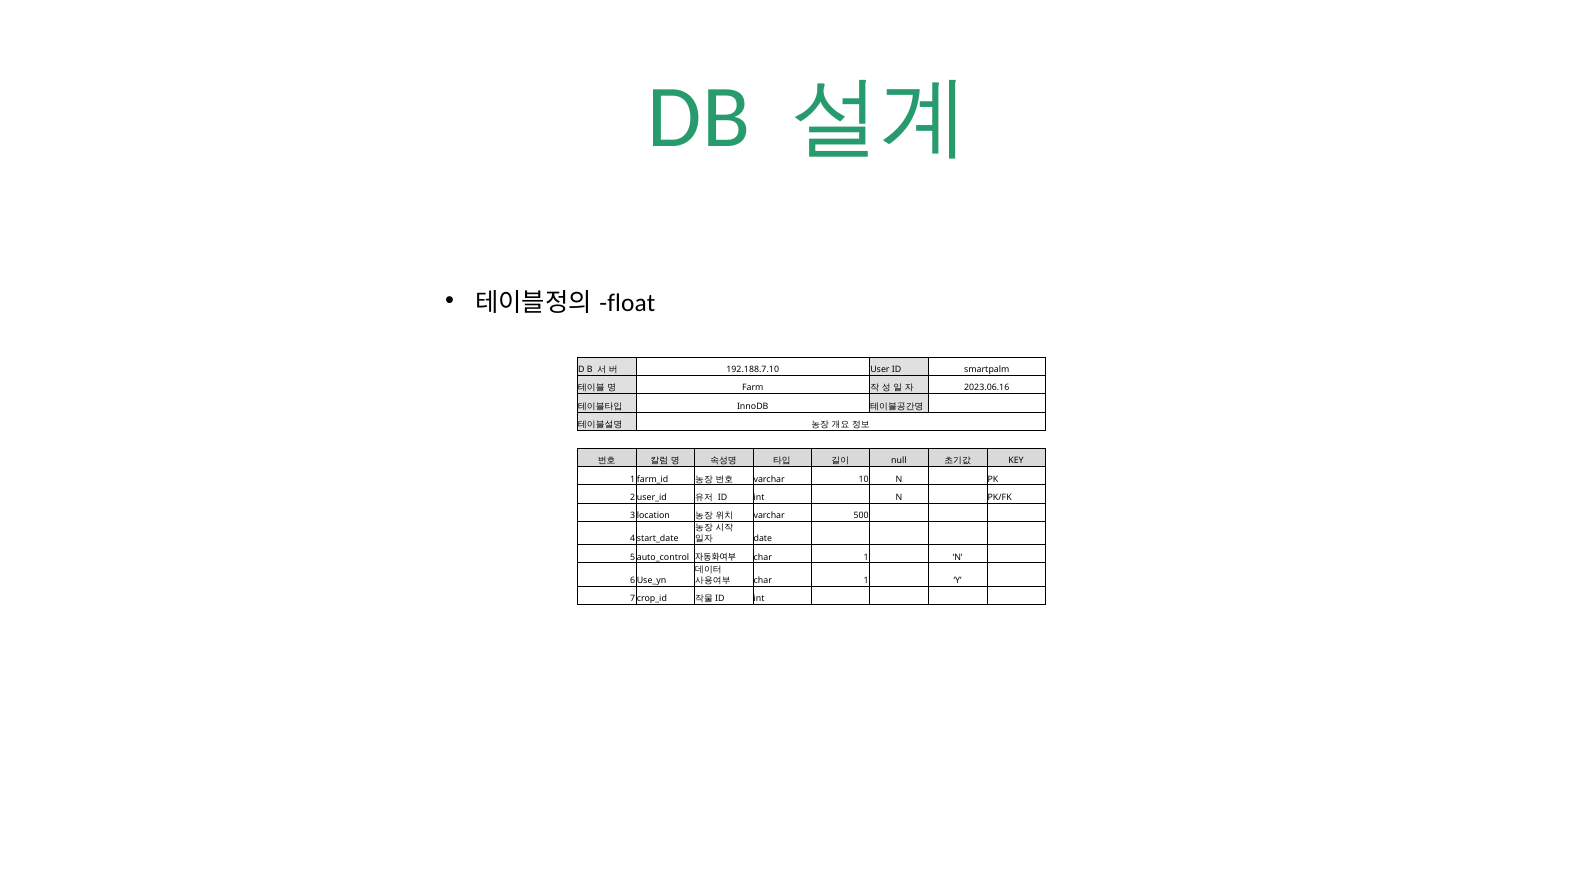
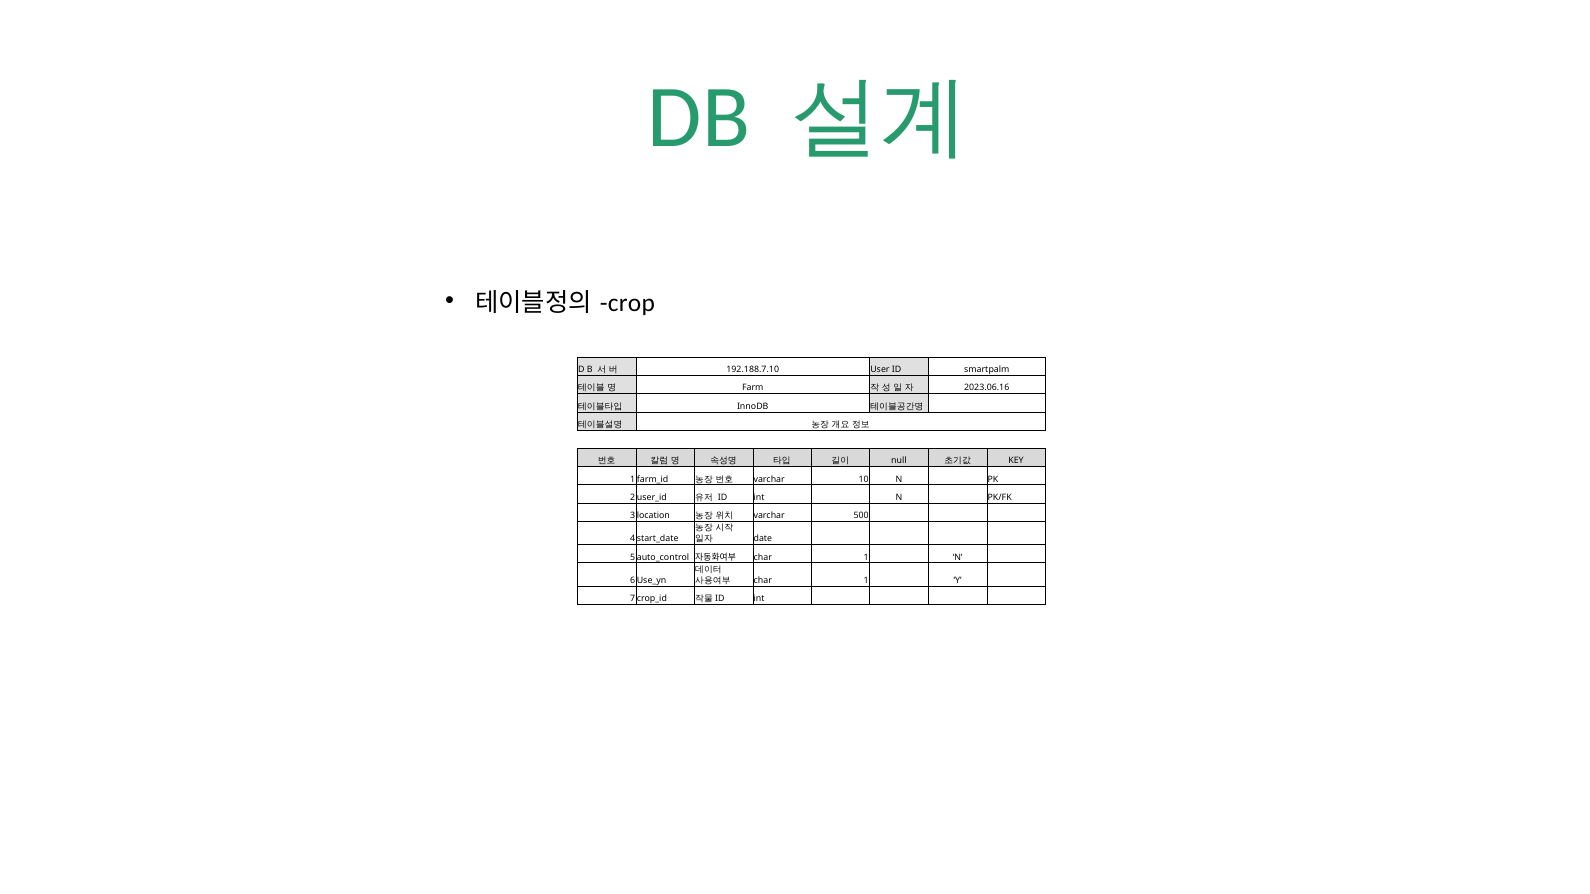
float: float -> crop
